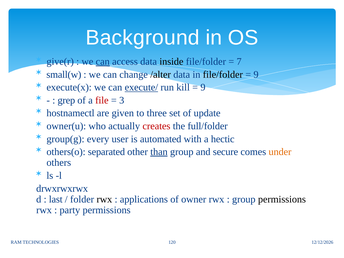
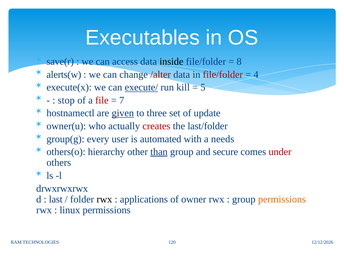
Background: Background -> Executables
give(r: give(r -> save(r
can at (103, 62) underline: present -> none
7: 7 -> 8
small(w: small(w -> alerts(w
/alter colour: black -> red
file/folder at (223, 74) colour: black -> red
9 at (256, 74): 9 -> 4
9 at (203, 87): 9 -> 5
grep: grep -> stop
3: 3 -> 7
given underline: none -> present
full/folder: full/folder -> last/folder
hectic: hectic -> needs
separated: separated -> hierarchy
under colour: orange -> red
permissions at (282, 199) colour: black -> orange
party: party -> linux
